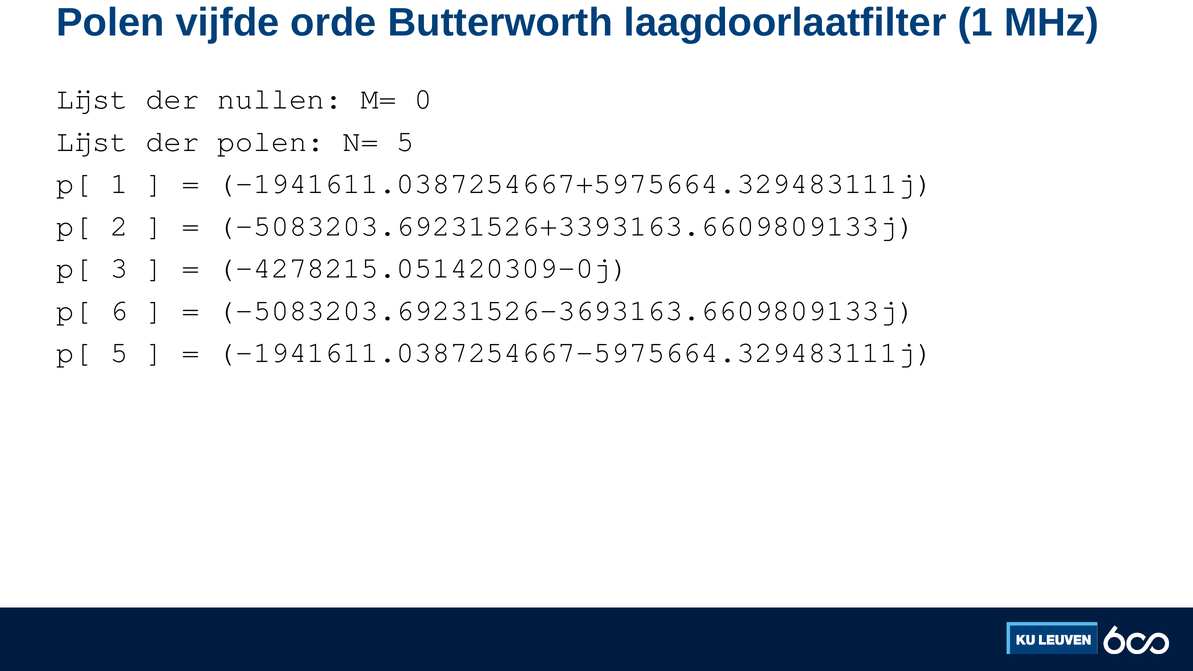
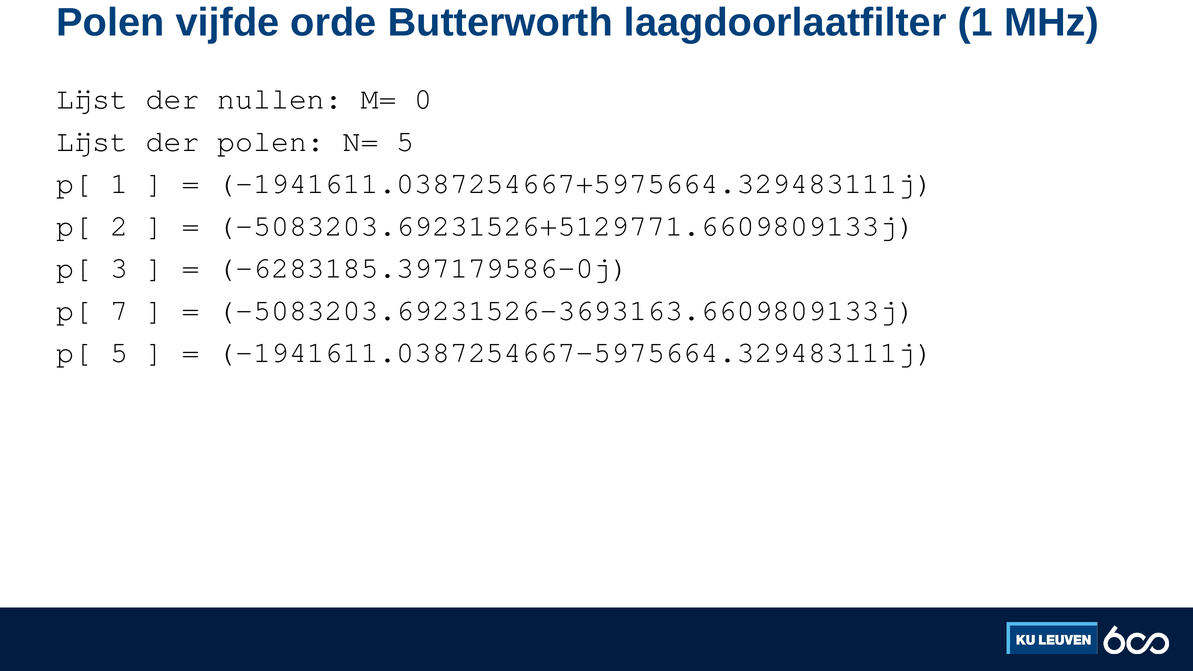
-5083203.69231526+3393163.6609809133j: -5083203.69231526+3393163.6609809133j -> -5083203.69231526+5129771.6609809133j
-4278215.051420309-0j: -4278215.051420309-0j -> -6283185.397179586-0j
6: 6 -> 7
